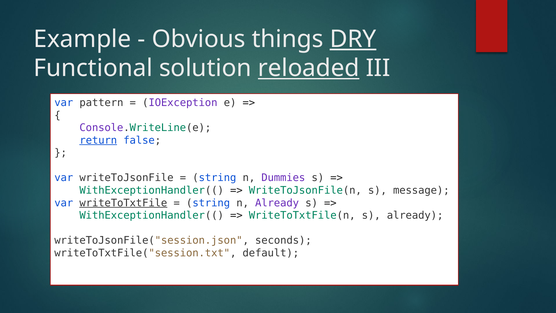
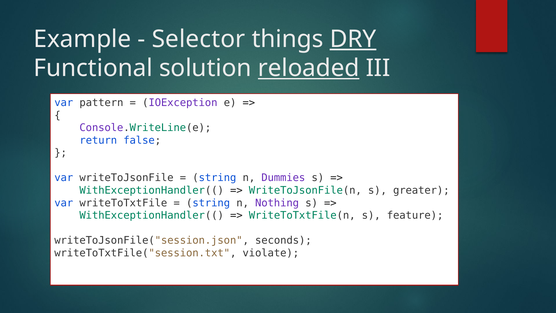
Obvious: Obvious -> Selector
return underline: present -> none
message: message -> greater
writeToTxtFile underline: present -> none
n Already: Already -> Nothing
s already: already -> feature
default: default -> violate
